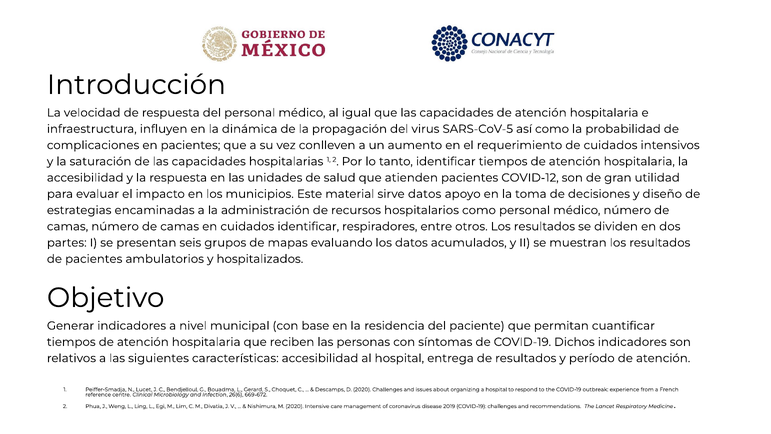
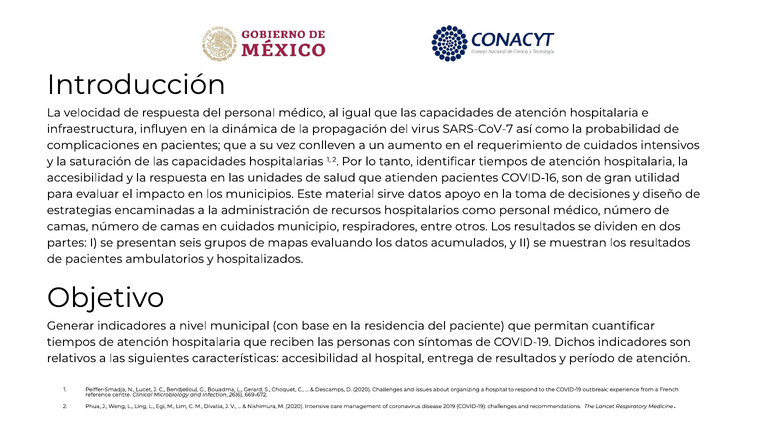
SARS-CoV-5: SARS-CoV-5 -> SARS-CoV-7
COVID-12: COVID-12 -> COVID-16
cuidados identificar: identificar -> municipio
